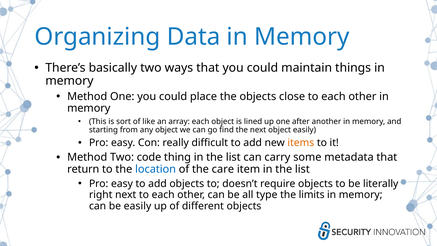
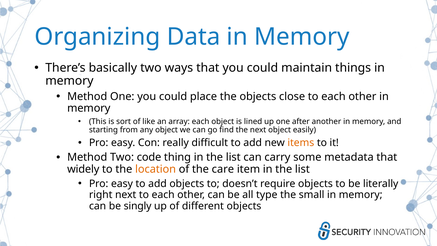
return: return -> widely
location colour: blue -> orange
limits: limits -> small
be easily: easily -> singly
